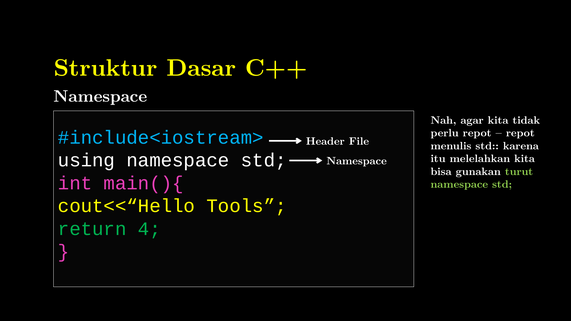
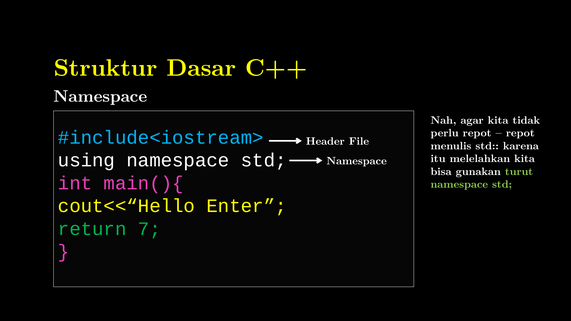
Tools: Tools -> Enter
4: 4 -> 7
